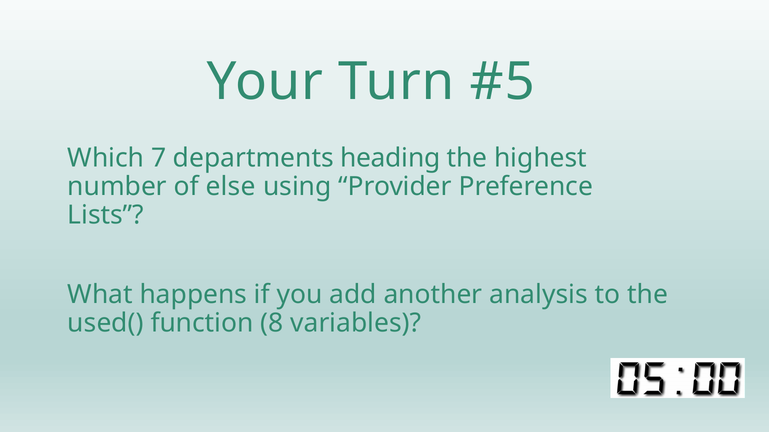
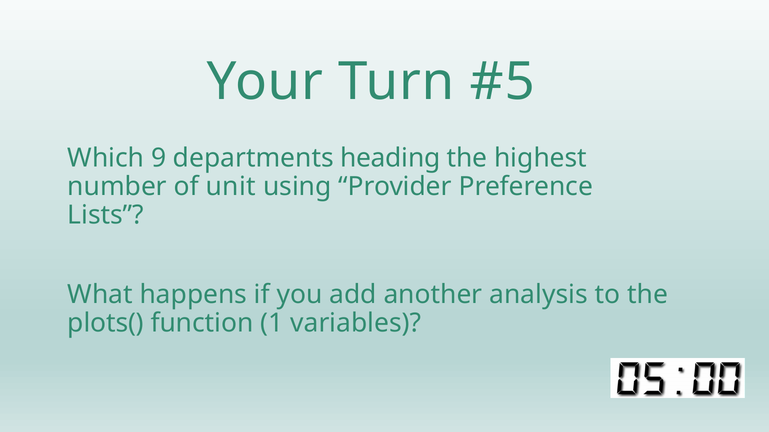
7: 7 -> 9
else: else -> unit
used(: used( -> plots(
8: 8 -> 1
